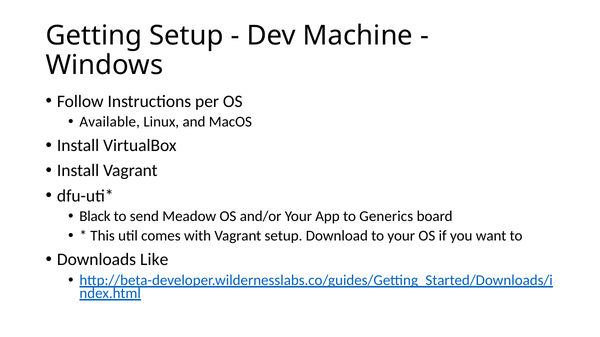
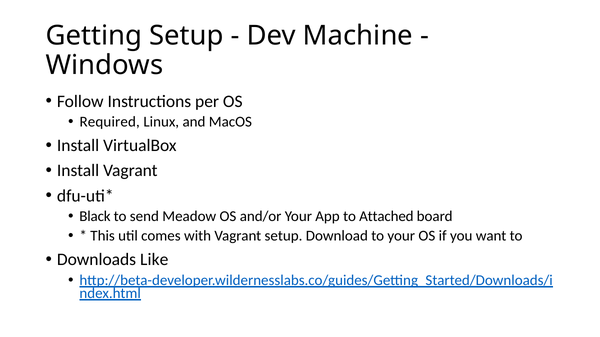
Available: Available -> Required
Generics: Generics -> Attached
